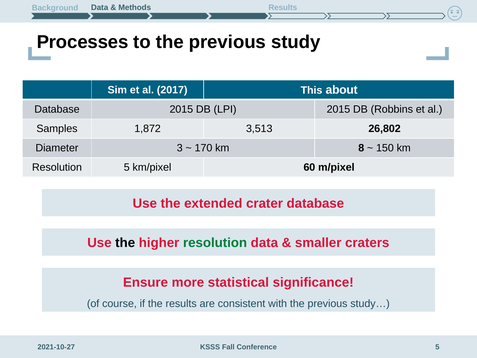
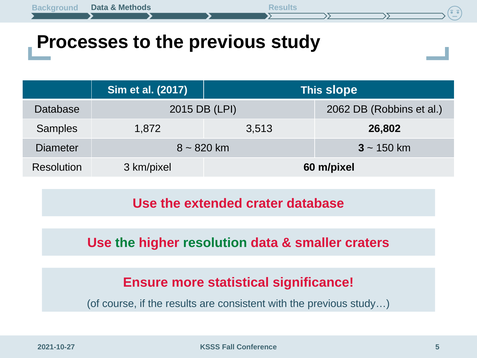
about: about -> slope
LPI 2015: 2015 -> 2062
3: 3 -> 8
170: 170 -> 820
km 8: 8 -> 3
Resolution 5: 5 -> 3
the at (125, 243) colour: black -> green
